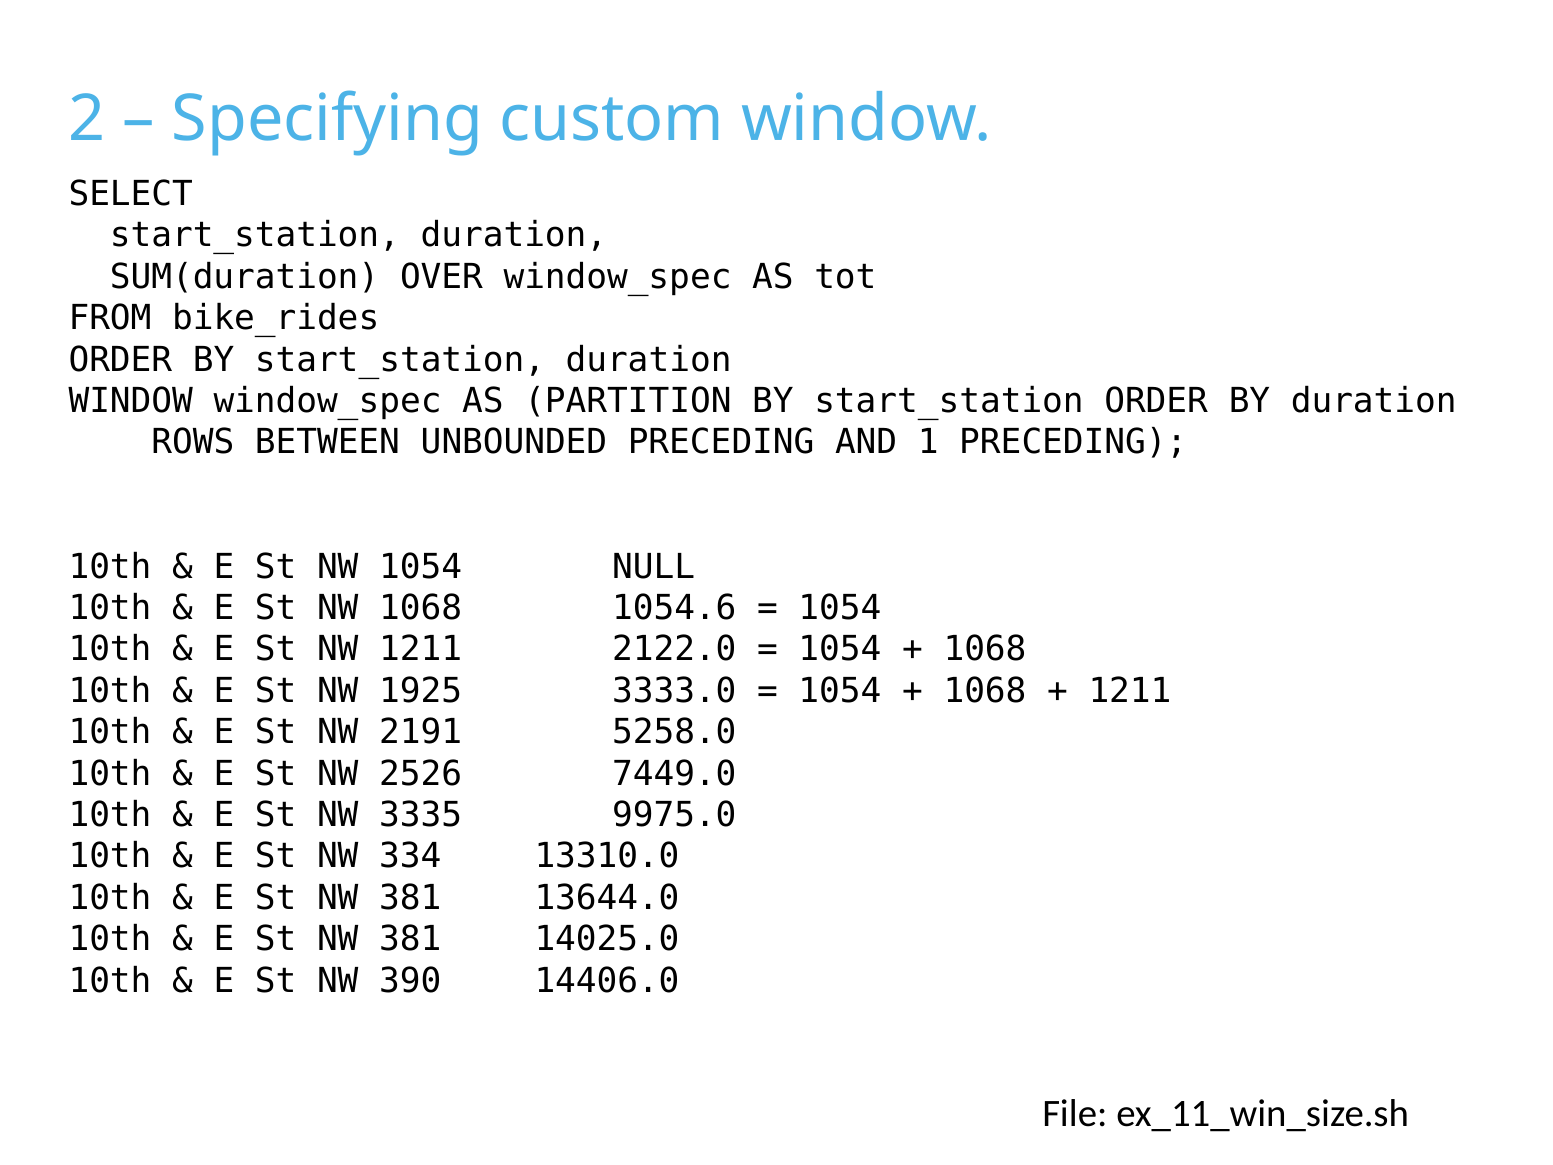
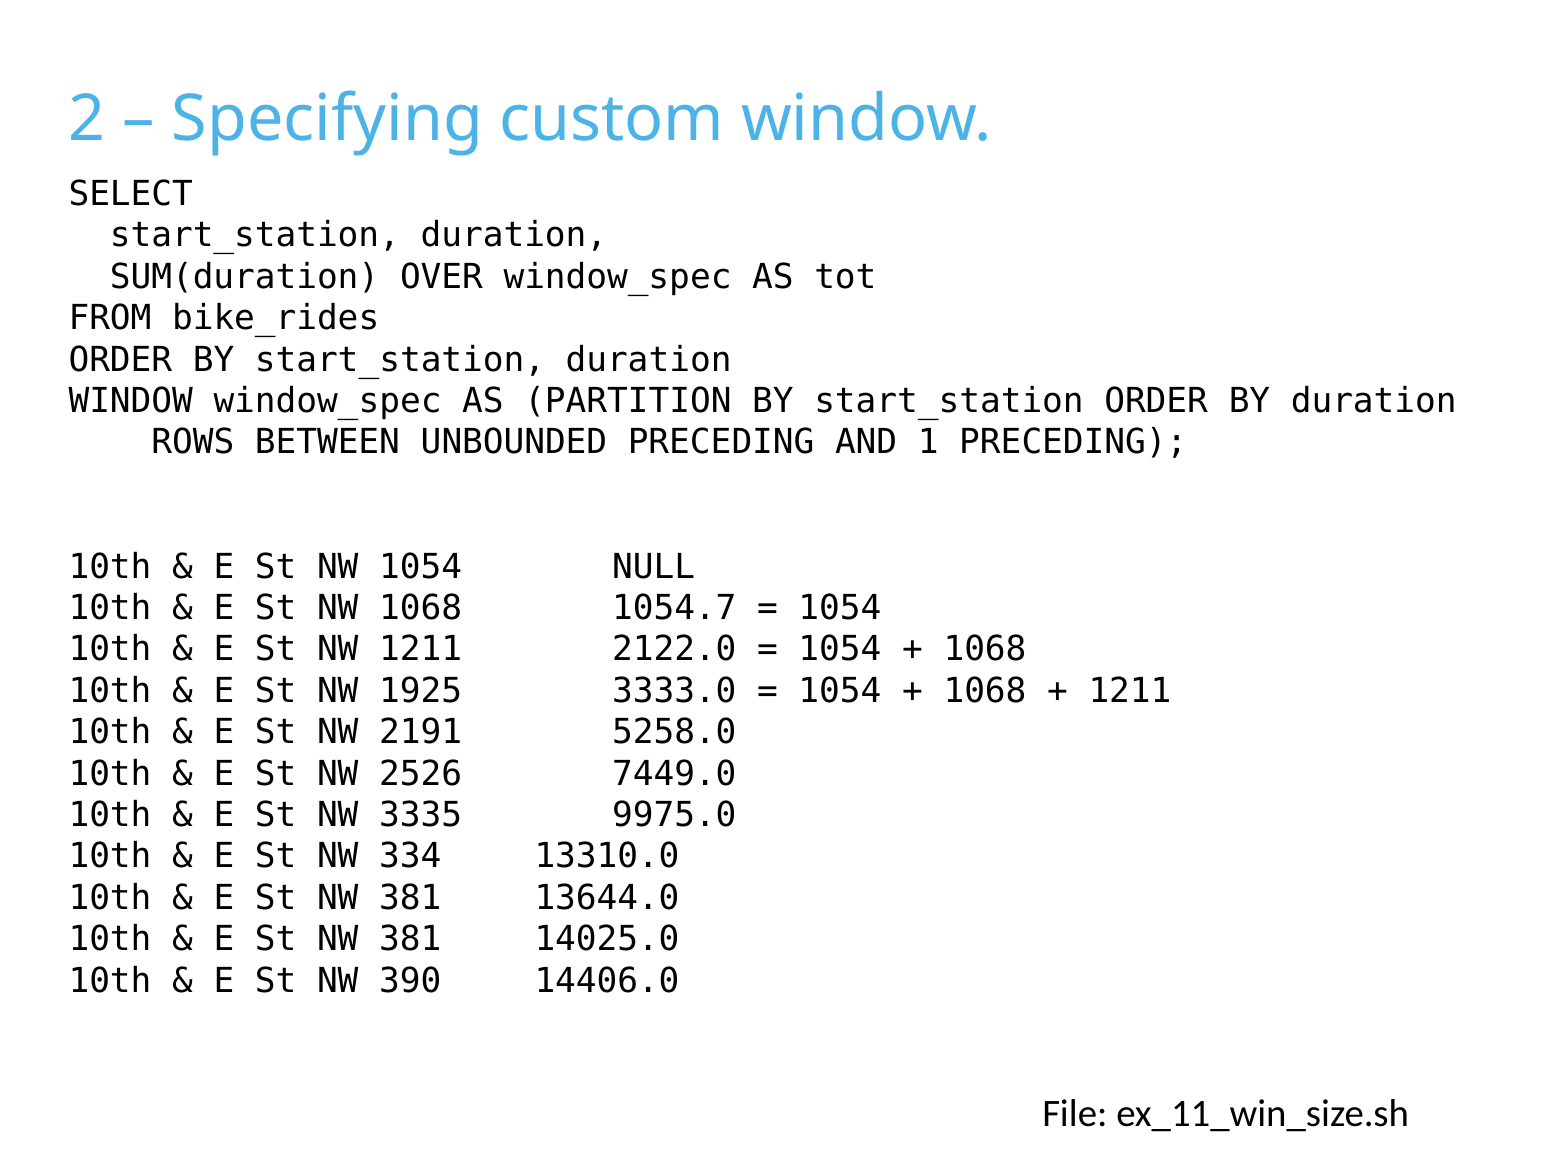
1054.6: 1054.6 -> 1054.7
